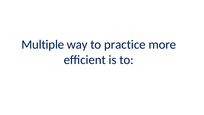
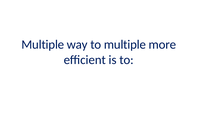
to practice: practice -> multiple
